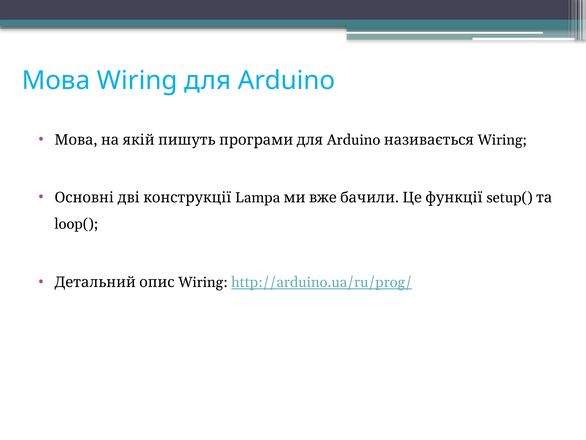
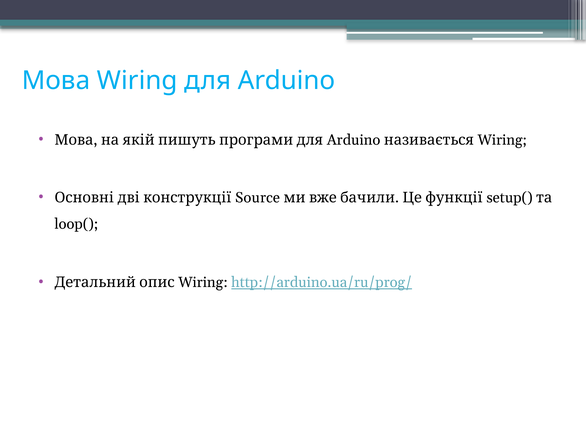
Lampa: Lampa -> Source
